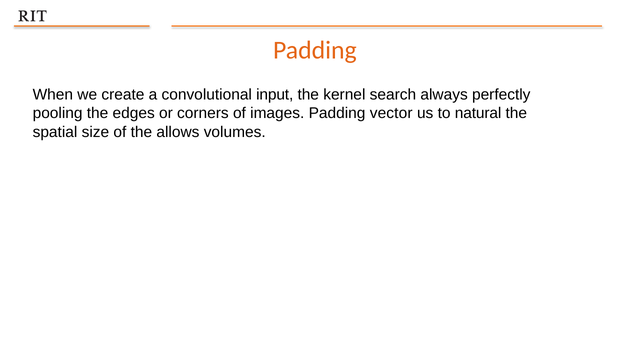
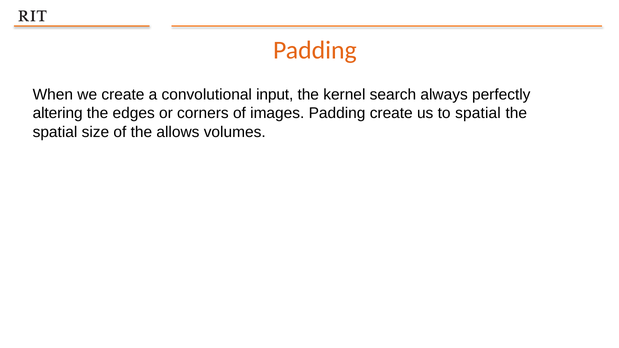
pooling: pooling -> altering
Padding vector: vector -> create
to natural: natural -> spatial
